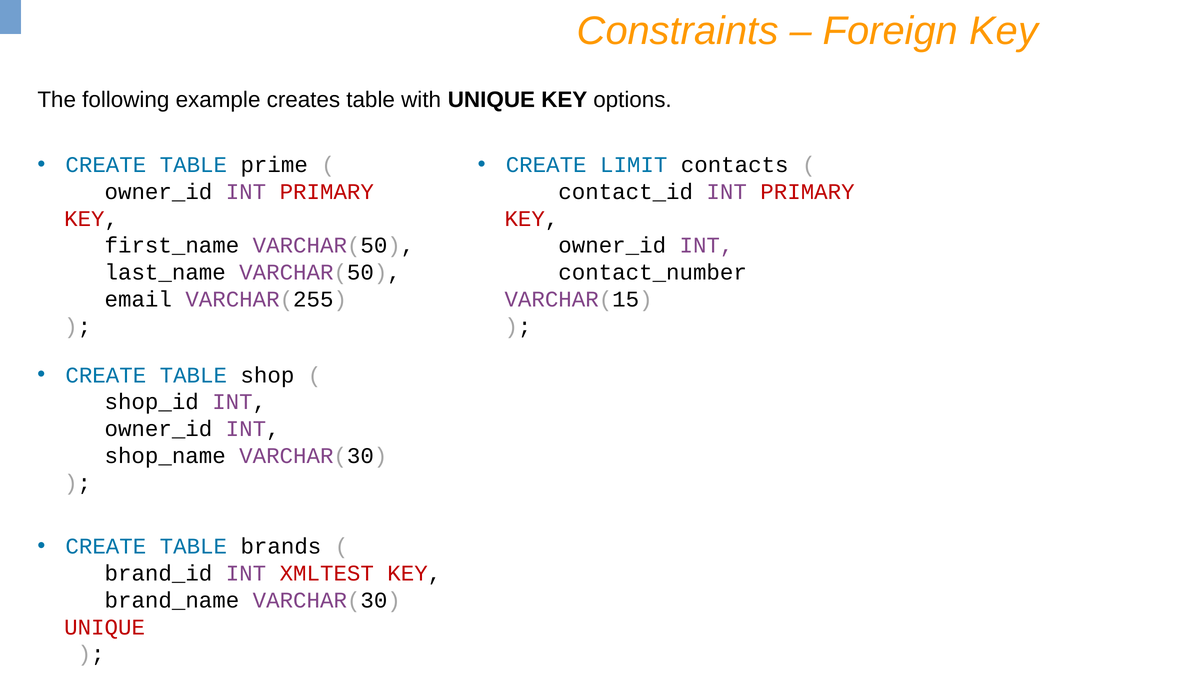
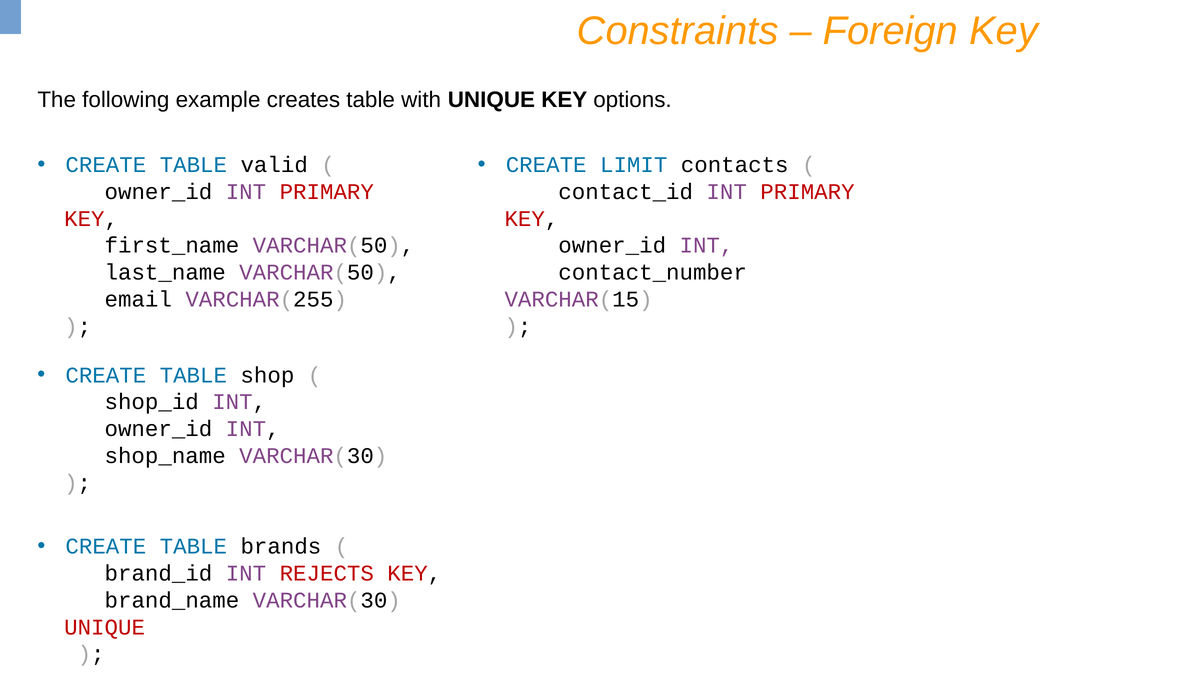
prime: prime -> valid
XMLTEST: XMLTEST -> REJECTS
